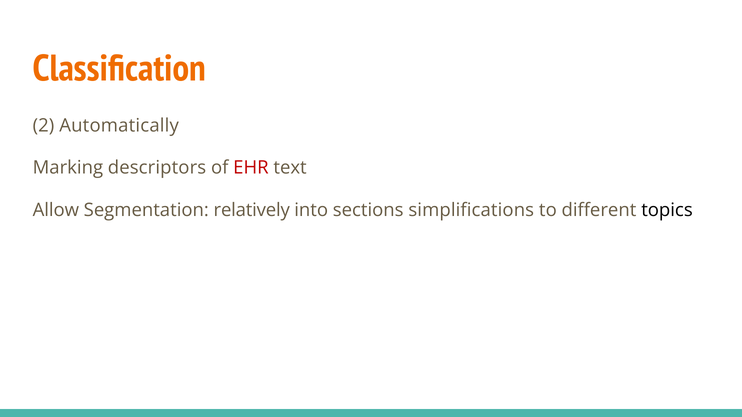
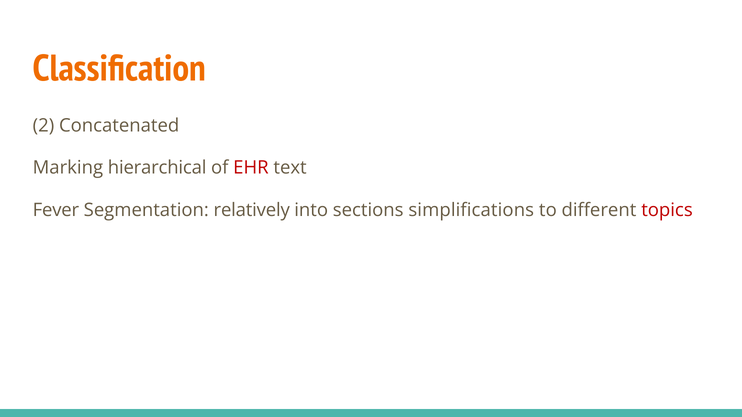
Automatically: Automatically -> Concatenated
descriptors: descriptors -> hierarchical
Allow: Allow -> Fever
topics colour: black -> red
